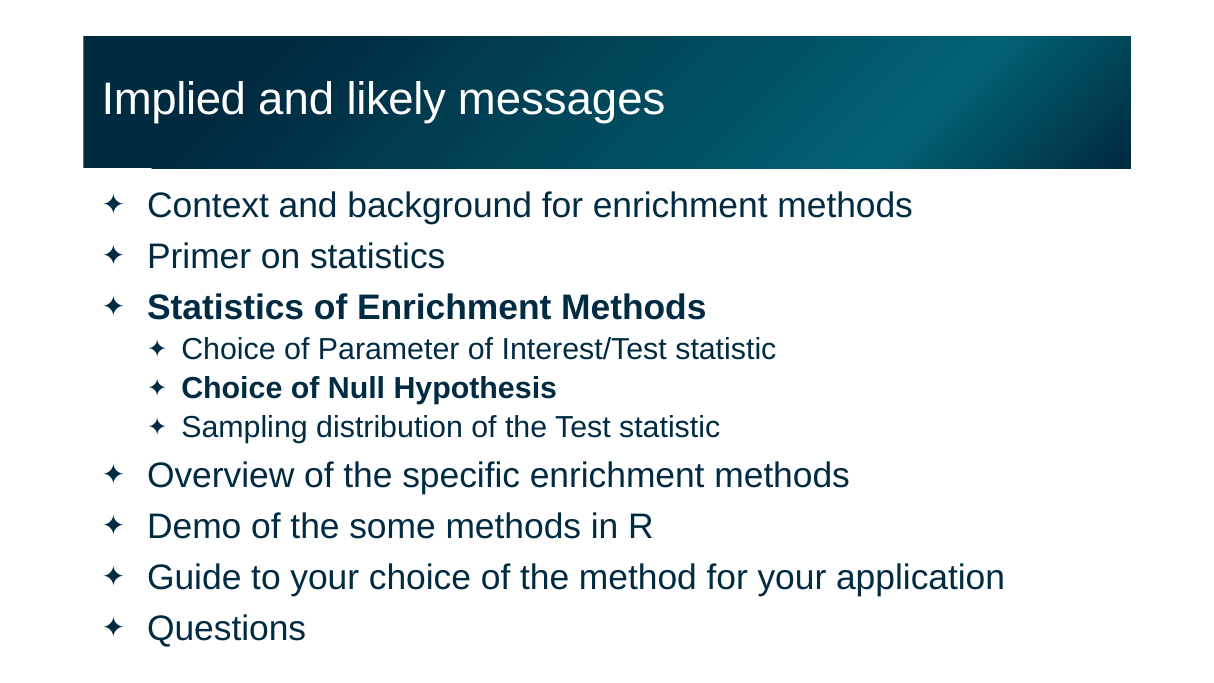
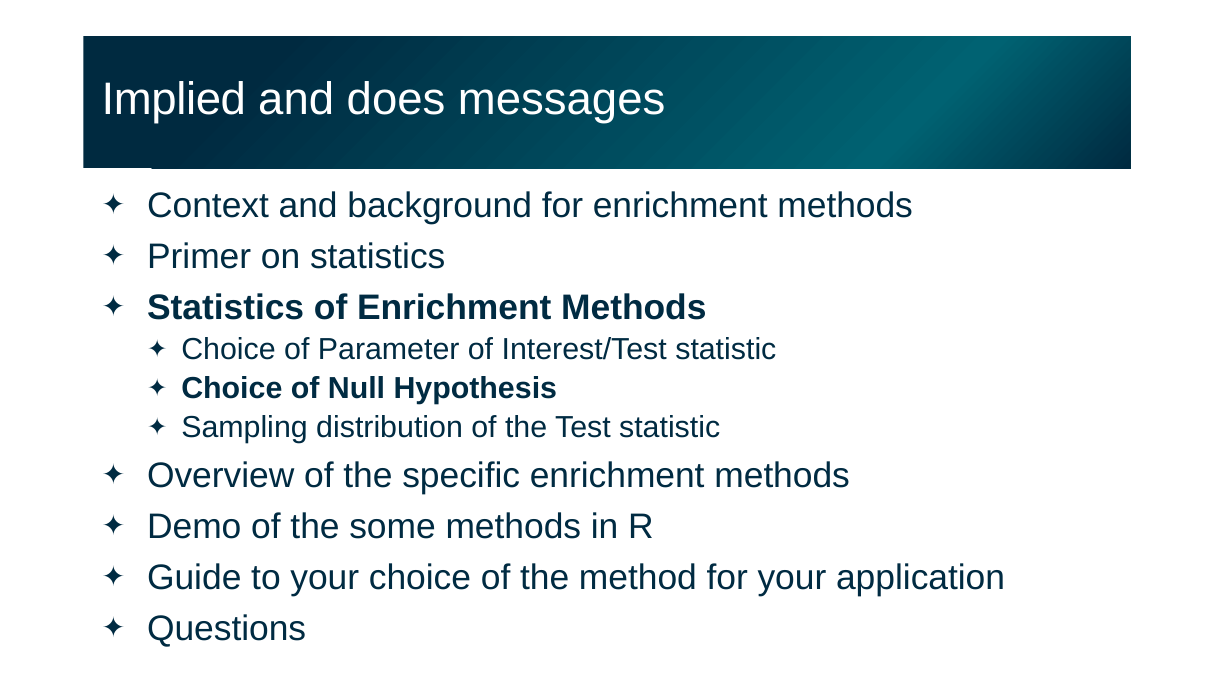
likely: likely -> does
